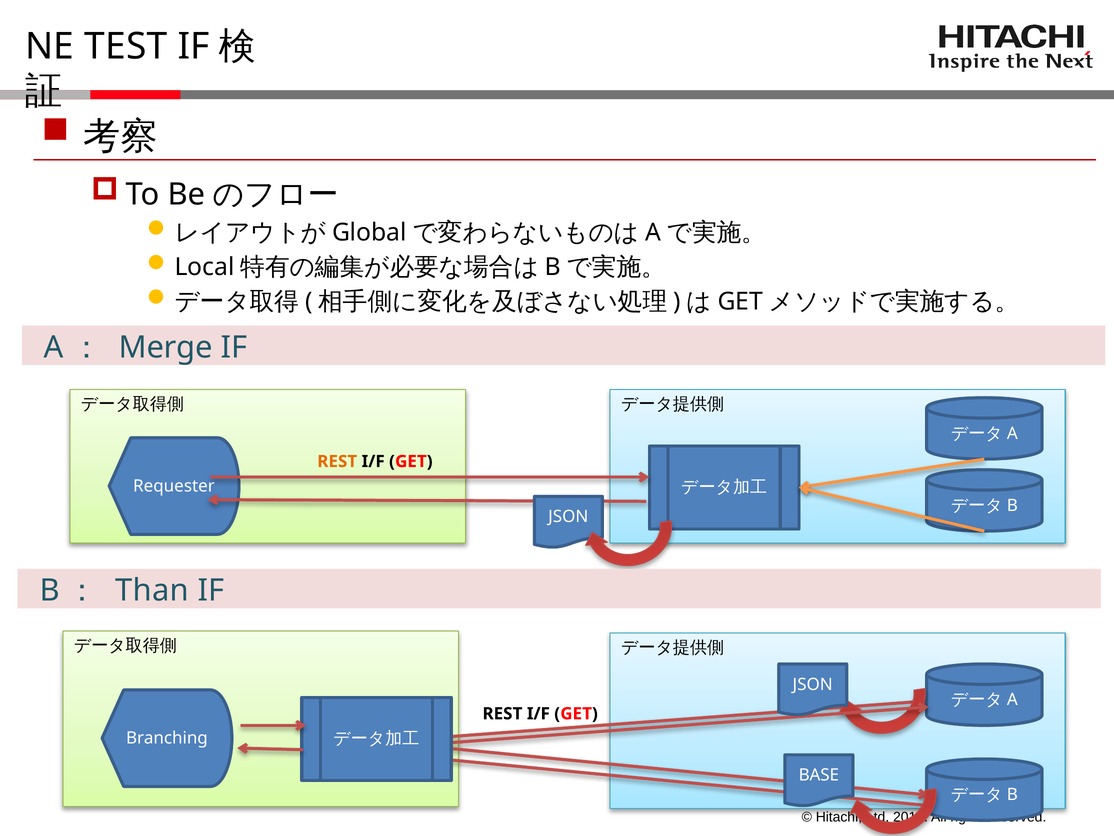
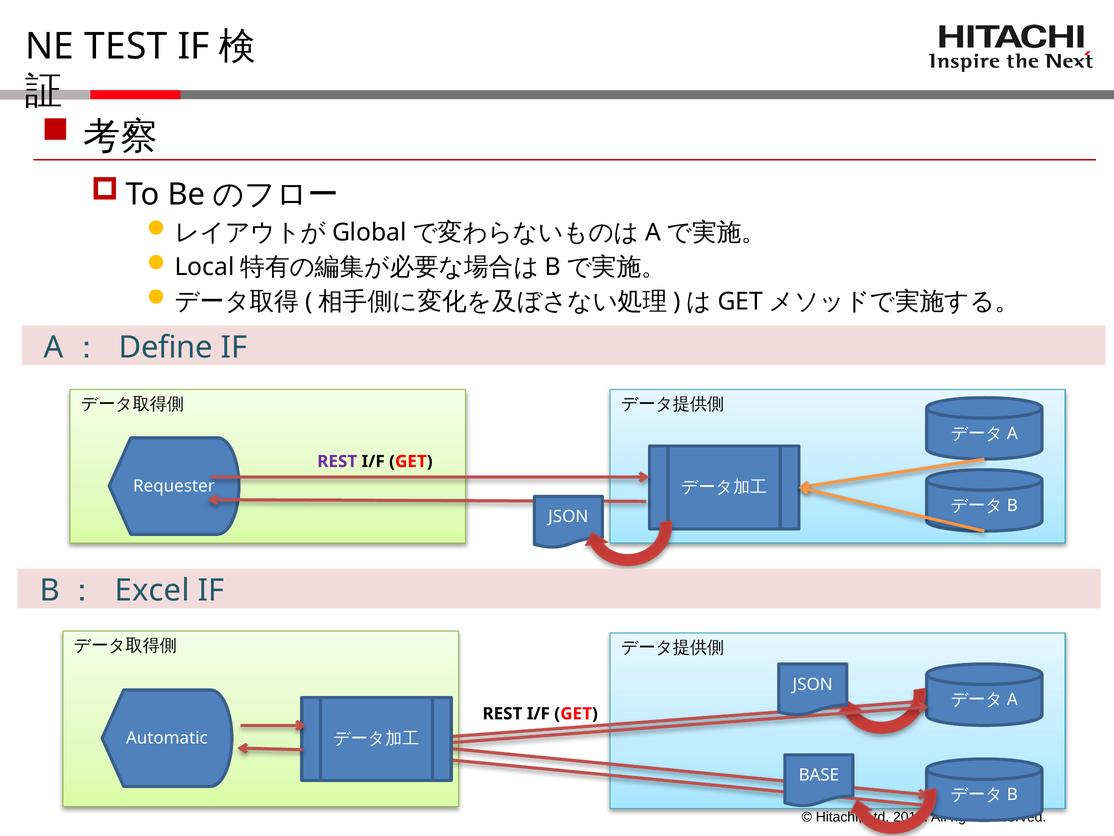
Merge: Merge -> Define
REST at (337, 461) colour: orange -> purple
Than: Than -> Excel
Branching: Branching -> Automatic
